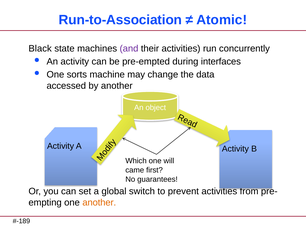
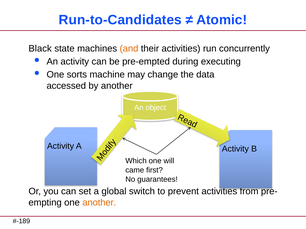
Run-to-Association: Run-to-Association -> Run-to-Candidates
and colour: purple -> orange
interfaces: interfaces -> executing
